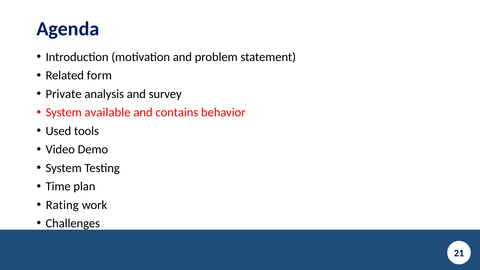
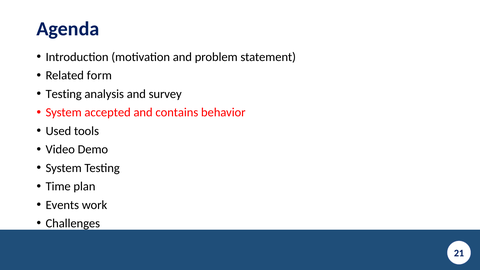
Private at (64, 94): Private -> Testing
available: available -> accepted
Rating: Rating -> Events
